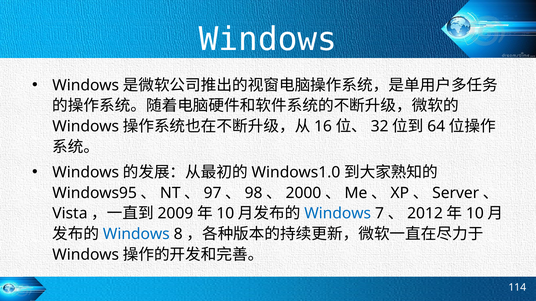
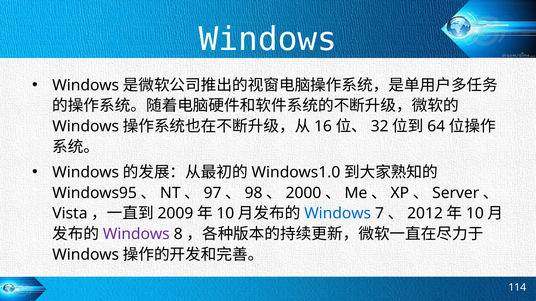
Windows at (136, 234) colour: blue -> purple
